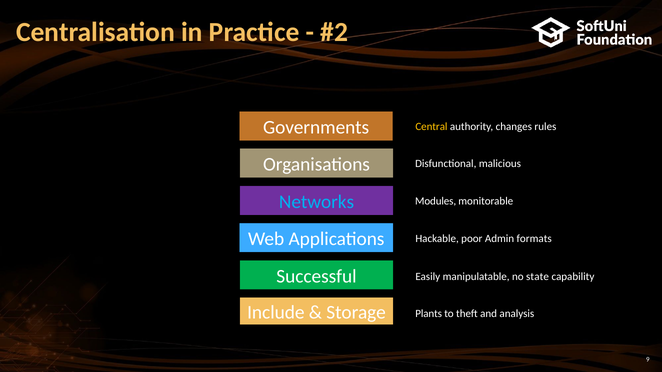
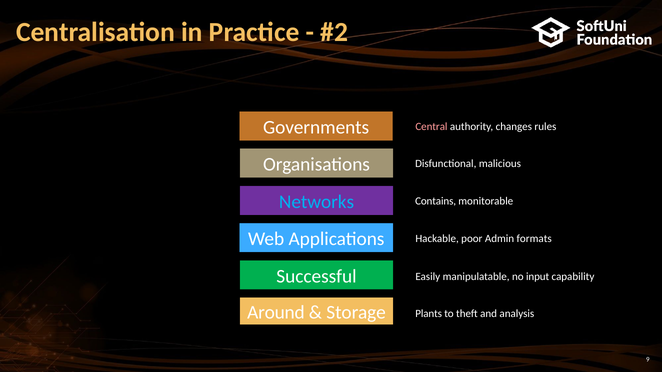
Central colour: yellow -> pink
Modules: Modules -> Contains
state: state -> input
Include: Include -> Around
